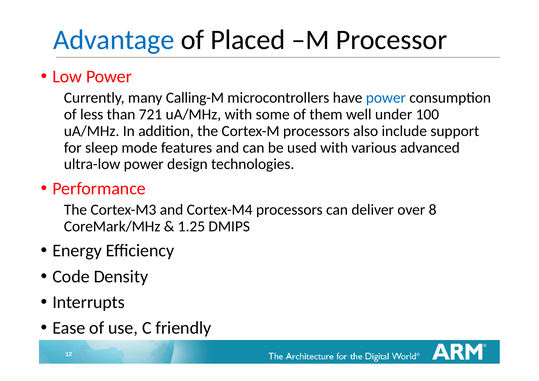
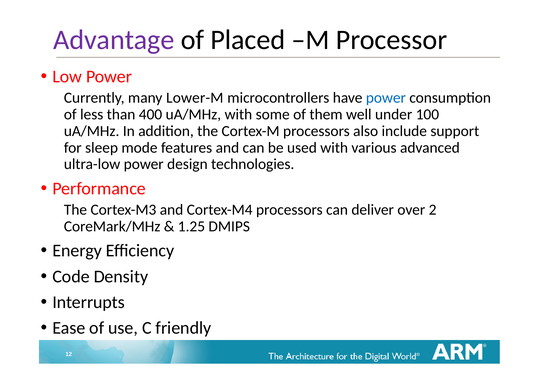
Advantage colour: blue -> purple
Calling-M: Calling-M -> Lower-M
721: 721 -> 400
8: 8 -> 2
